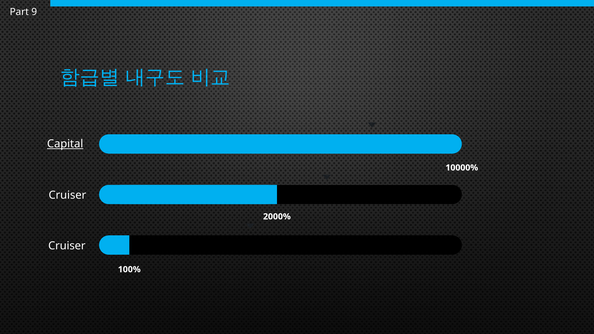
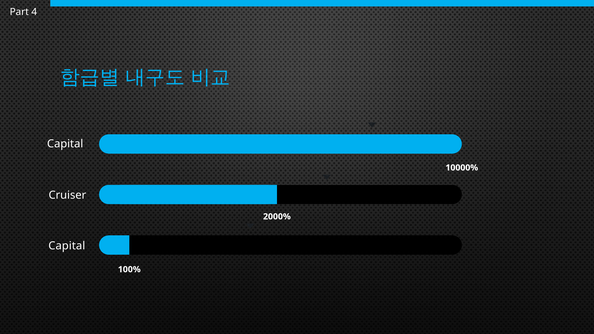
9: 9 -> 4
Capital at (65, 144) underline: present -> none
Cruiser at (67, 246): Cruiser -> Capital
